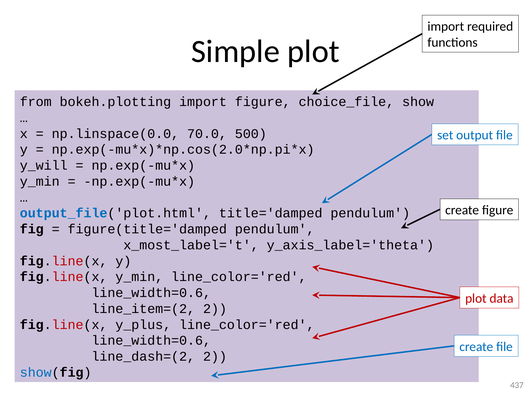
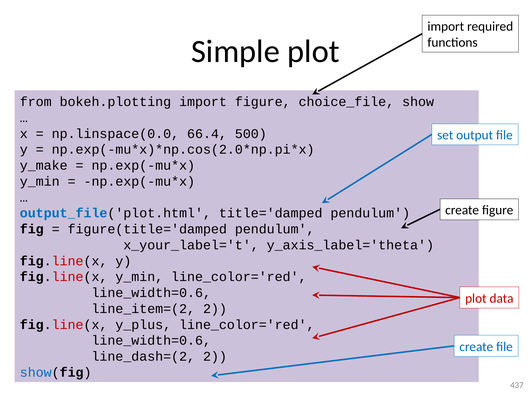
70.0: 70.0 -> 66.4
y_will: y_will -> y_make
x_most_label='t: x_most_label='t -> x_your_label='t
